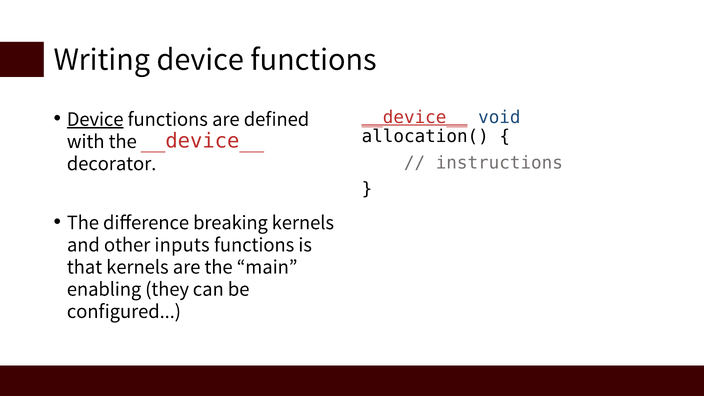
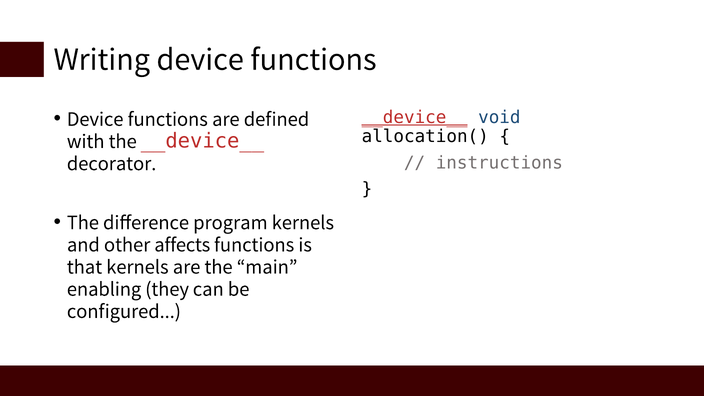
Device at (95, 119) underline: present -> none
breaking: breaking -> program
inputs: inputs -> affects
